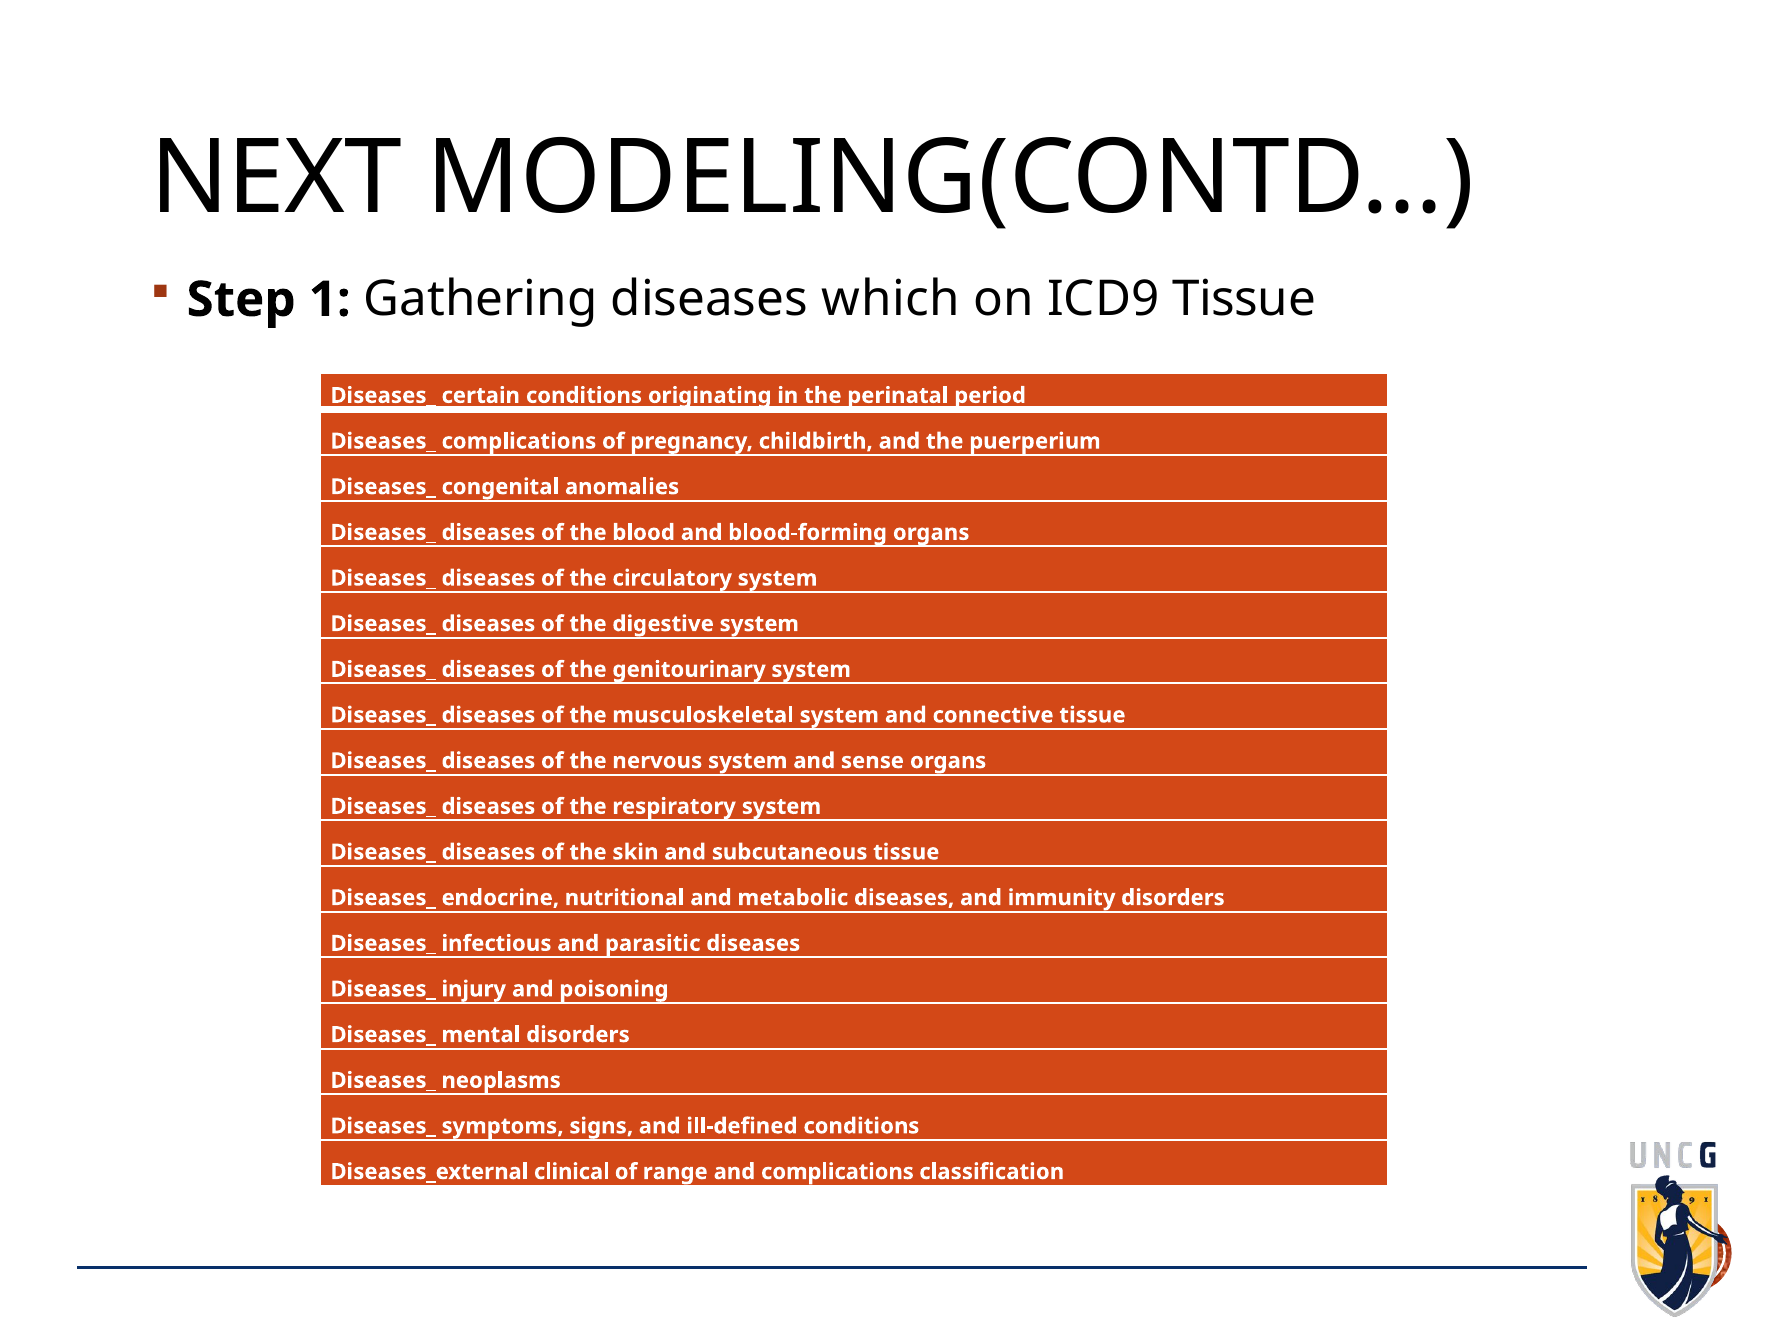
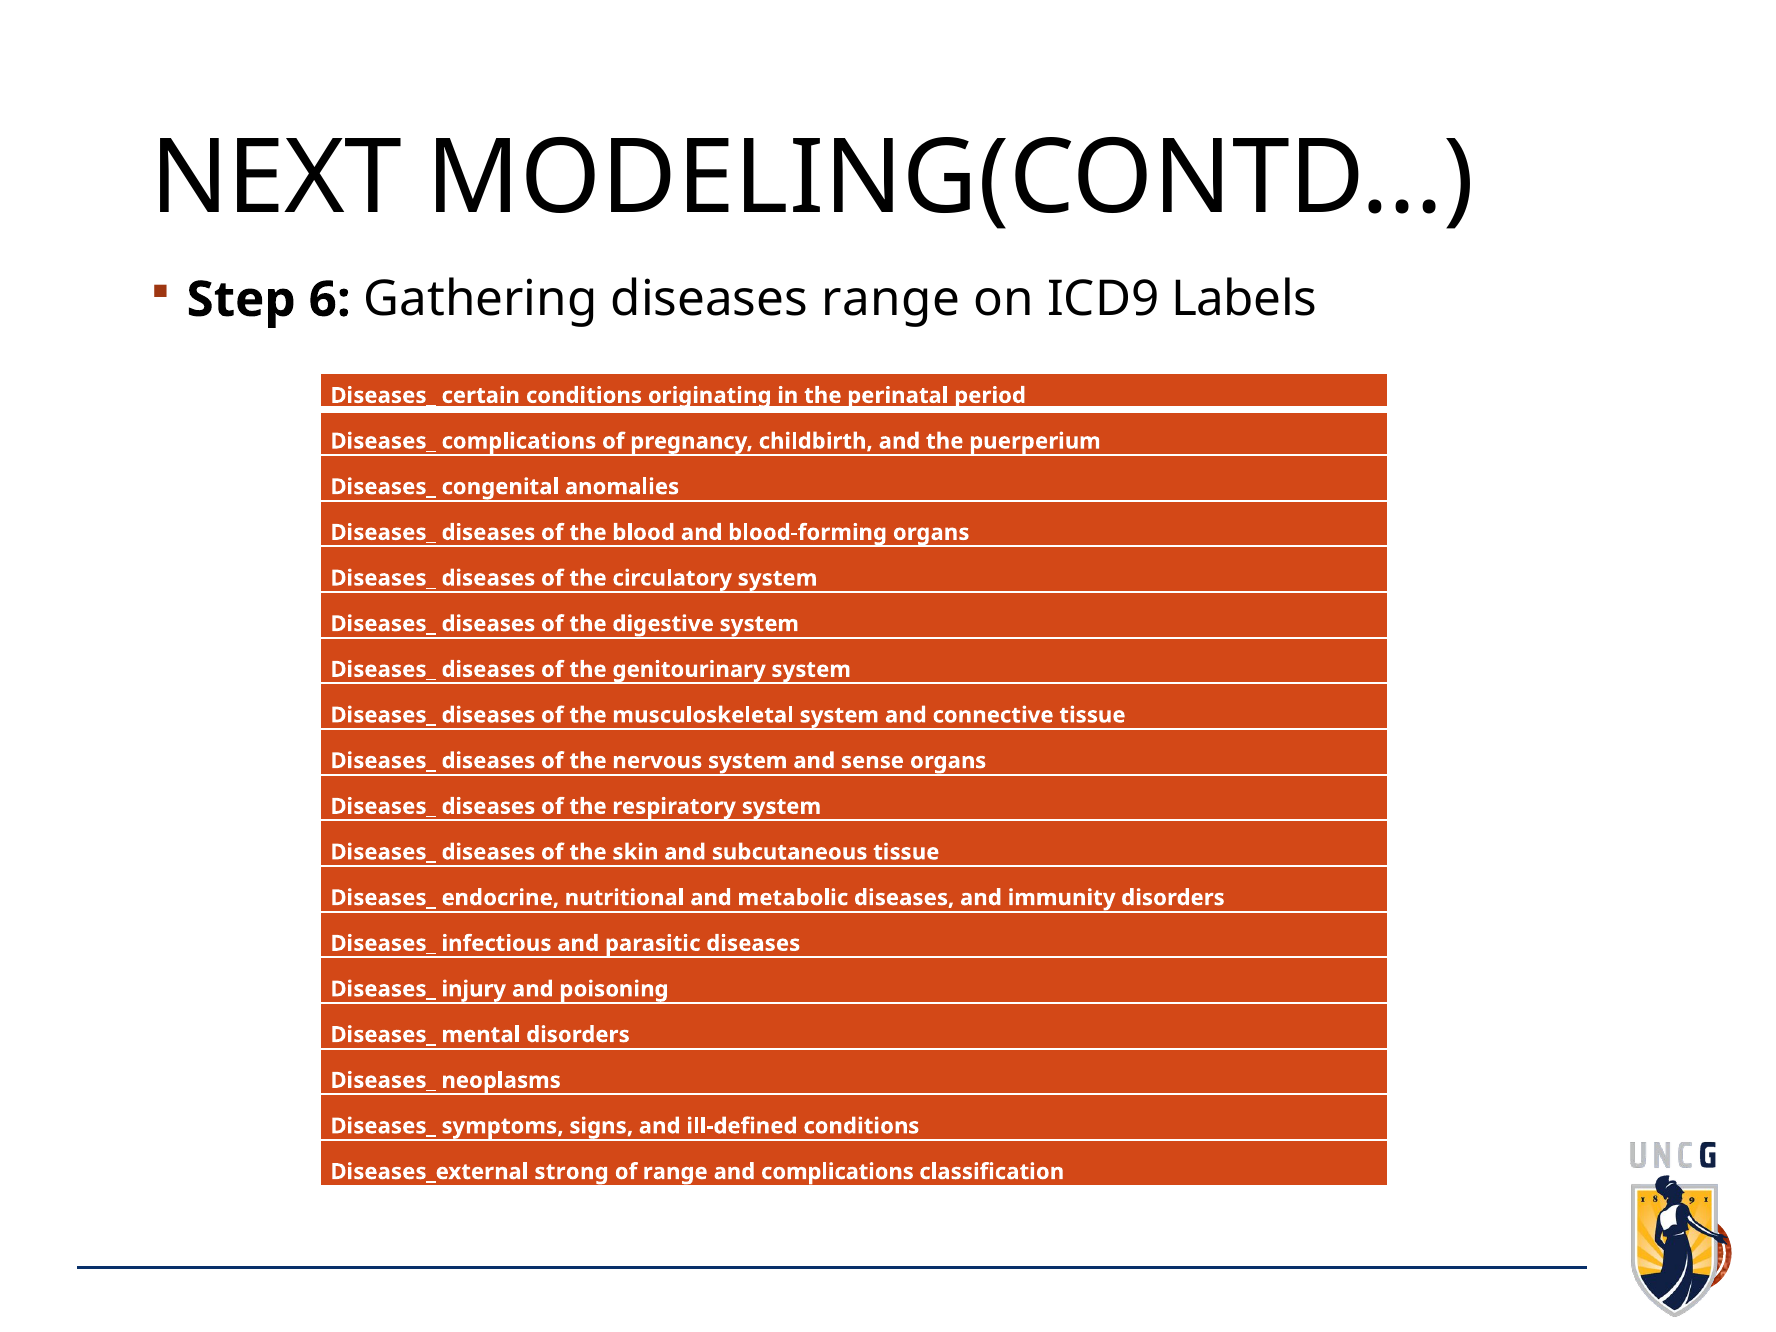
1: 1 -> 6
diseases which: which -> range
ICD9 Tissue: Tissue -> Labels
clinical: clinical -> strong
